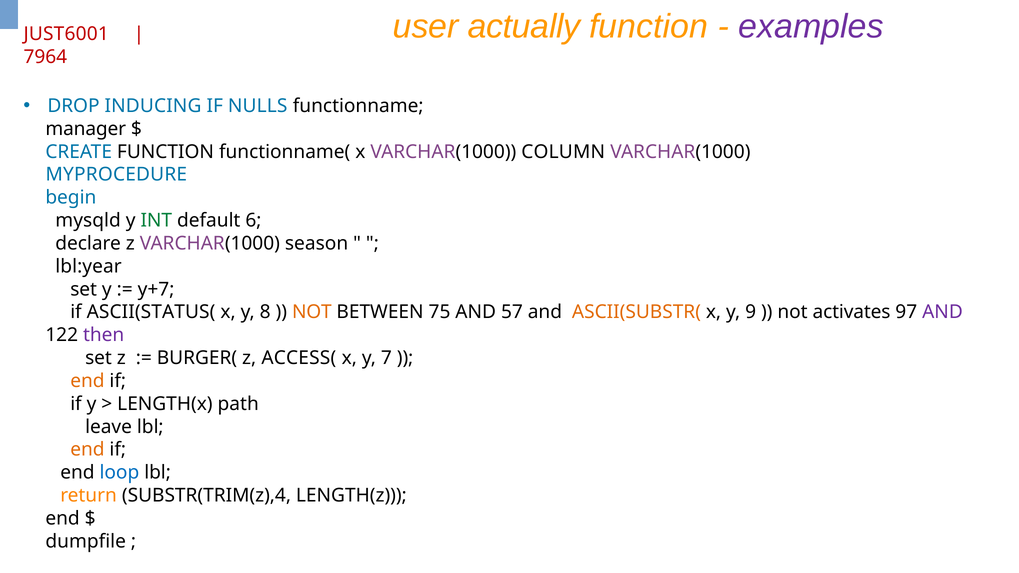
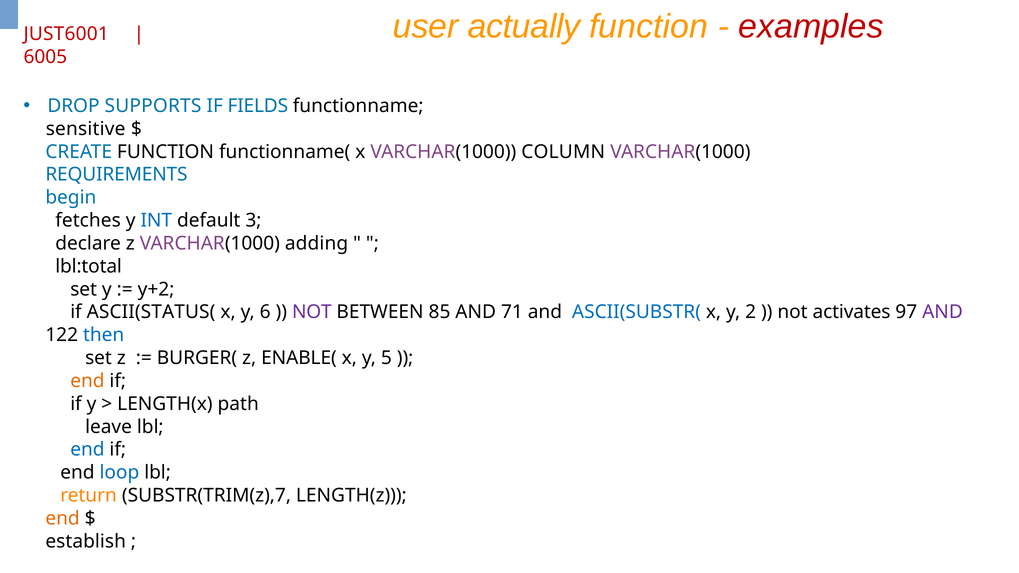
examples colour: purple -> red
7964: 7964 -> 6005
INDUCING: INDUCING -> SUPPORTS
NULLS: NULLS -> FIELDS
manager: manager -> sensitive
MYPROCEDURE: MYPROCEDURE -> REQUIREMENTS
mysqld: mysqld -> fetches
INT colour: green -> blue
6: 6 -> 3
season: season -> adding
lbl:year: lbl:year -> lbl:total
y+7: y+7 -> y+2
8: 8 -> 6
NOT at (312, 312) colour: orange -> purple
75: 75 -> 85
57: 57 -> 71
ASCII(SUBSTR( colour: orange -> blue
9: 9 -> 2
then colour: purple -> blue
ACCESS(: ACCESS( -> ENABLE(
7: 7 -> 5
end at (87, 450) colour: orange -> blue
SUBSTR(TRIM(z),4: SUBSTR(TRIM(z),4 -> SUBSTR(TRIM(z),7
end at (63, 519) colour: black -> orange
dumpfile: dumpfile -> establish
